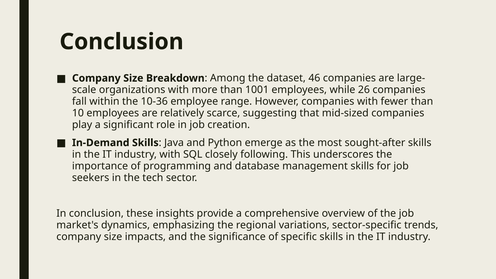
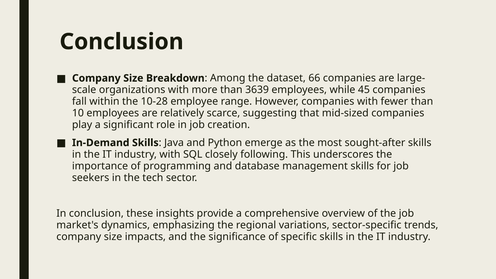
46: 46 -> 66
1001: 1001 -> 3639
26: 26 -> 45
10-36: 10-36 -> 10-28
